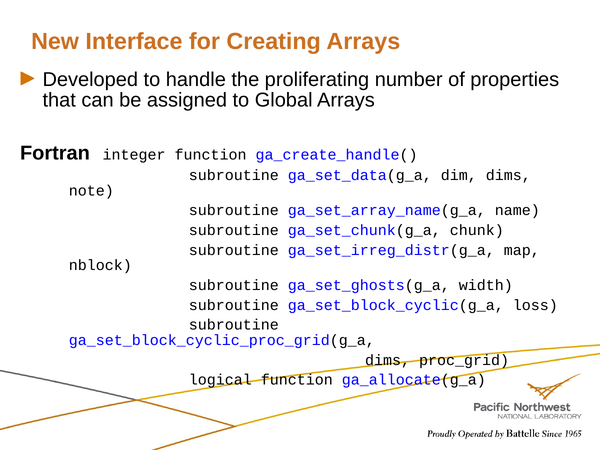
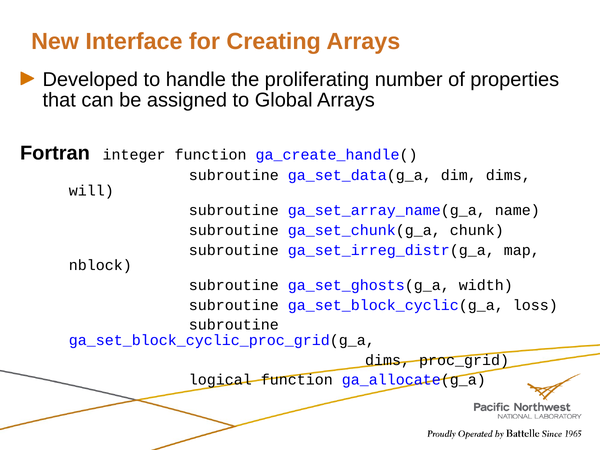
note: note -> will
